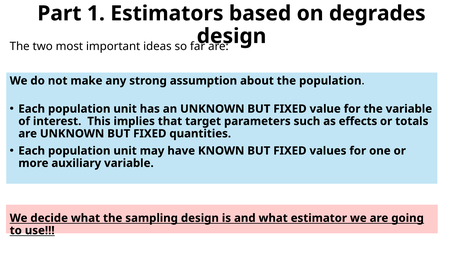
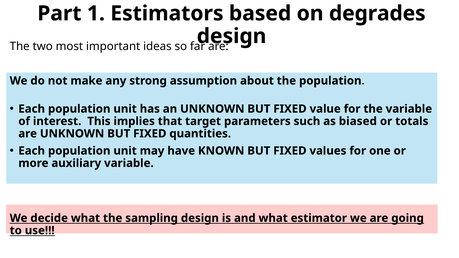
effects: effects -> biased
